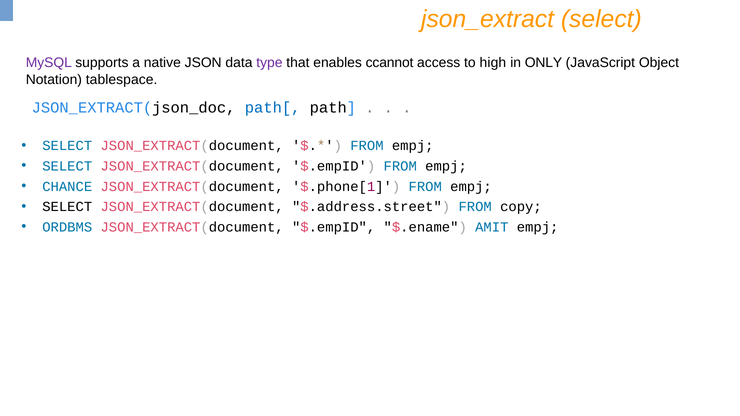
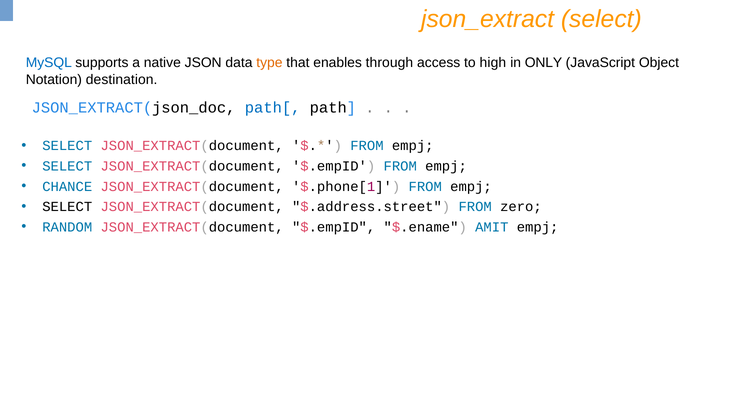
MySQL colour: purple -> blue
type colour: purple -> orange
ccannot: ccannot -> through
tablespace: tablespace -> destination
copy: copy -> zero
ORDBMS: ORDBMS -> RANDOM
